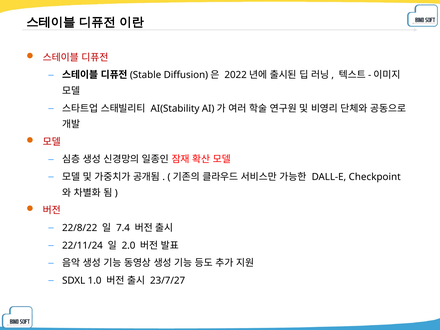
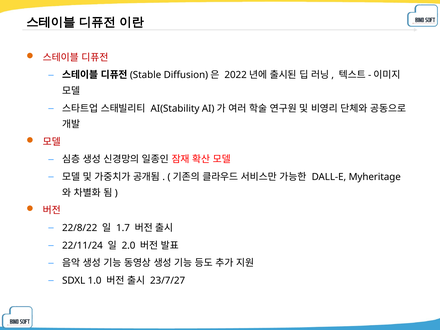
Checkpoint: Checkpoint -> Myheritage
7.4: 7.4 -> 1.7
